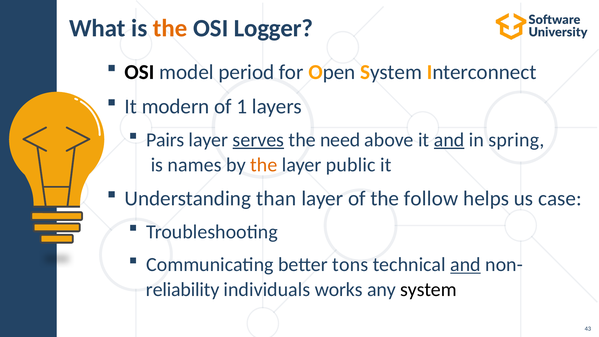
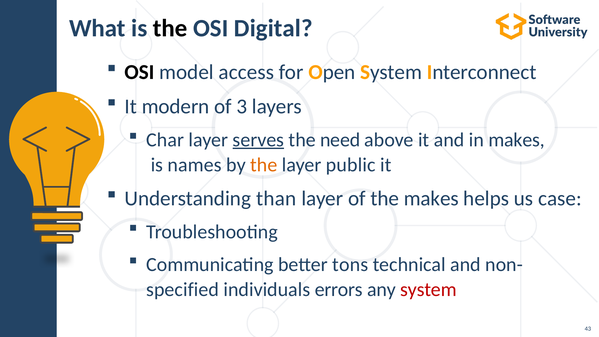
the at (170, 28) colour: orange -> black
Logger: Logger -> Digital
period: period -> access
1: 1 -> 3
Pairs: Pairs -> Char
and at (449, 140) underline: present -> none
in spring: spring -> makes
the follow: follow -> makes
and at (465, 264) underline: present -> none
reliability: reliability -> specified
works: works -> errors
system at (428, 290) colour: black -> red
